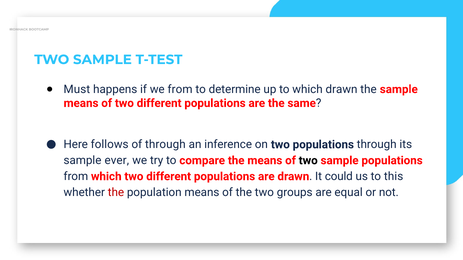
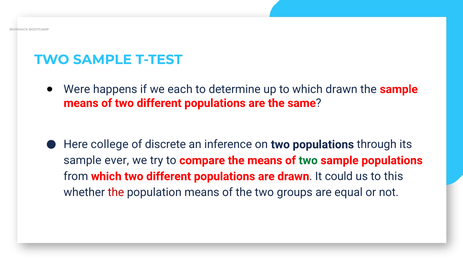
Must: Must -> Were
we from: from -> each
follows: follows -> college
of through: through -> discrete
two at (308, 161) colour: black -> green
